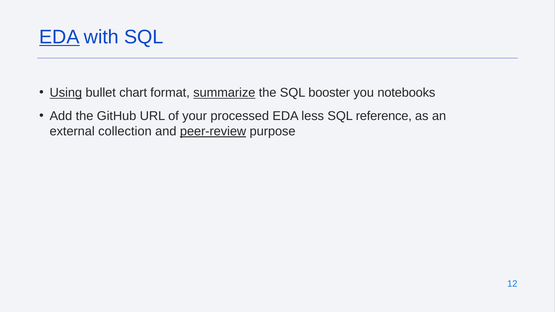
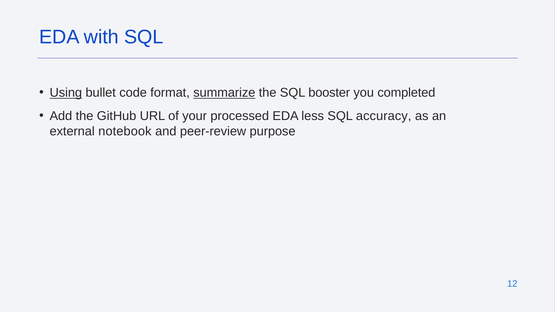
EDA at (59, 37) underline: present -> none
chart: chart -> code
notebooks: notebooks -> completed
reference: reference -> accuracy
collection: collection -> notebook
peer-review underline: present -> none
